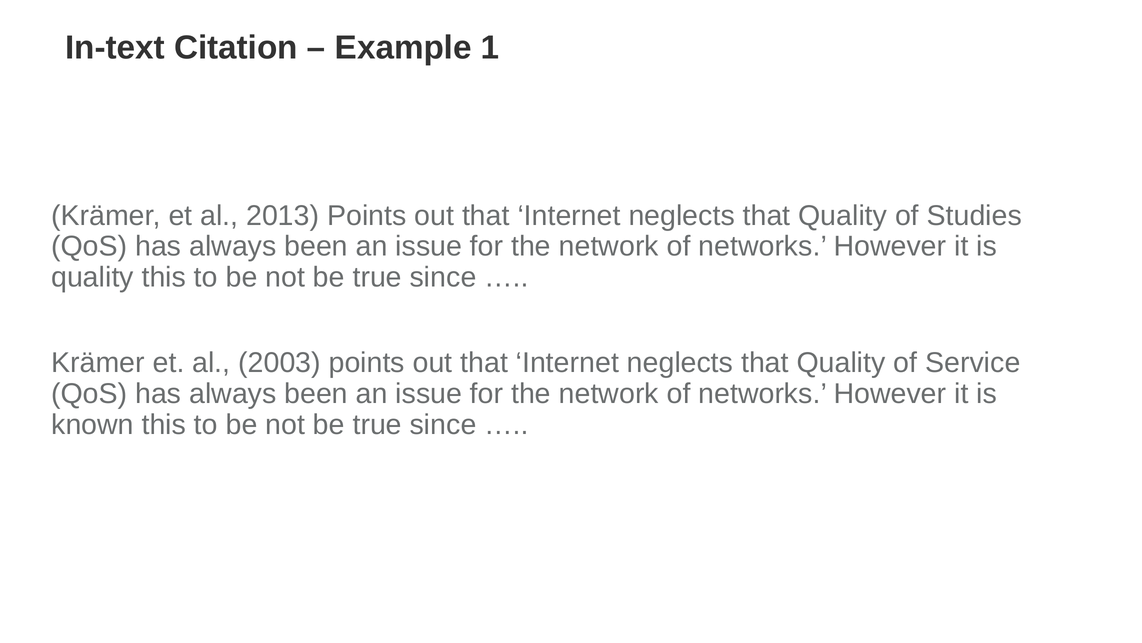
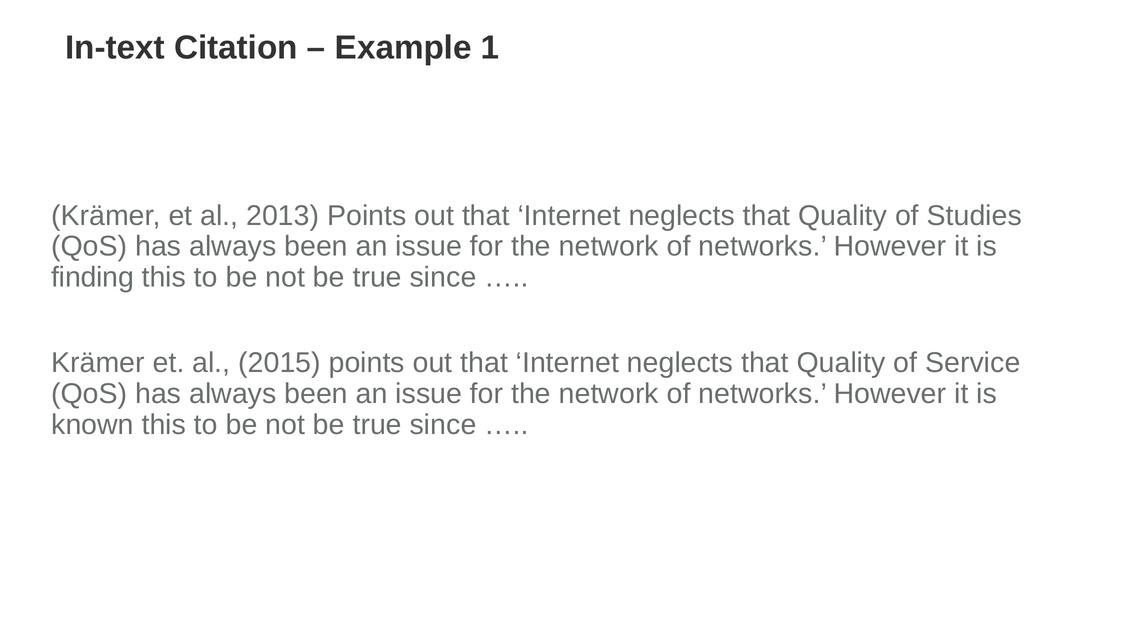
quality at (92, 277): quality -> finding
2003: 2003 -> 2015
